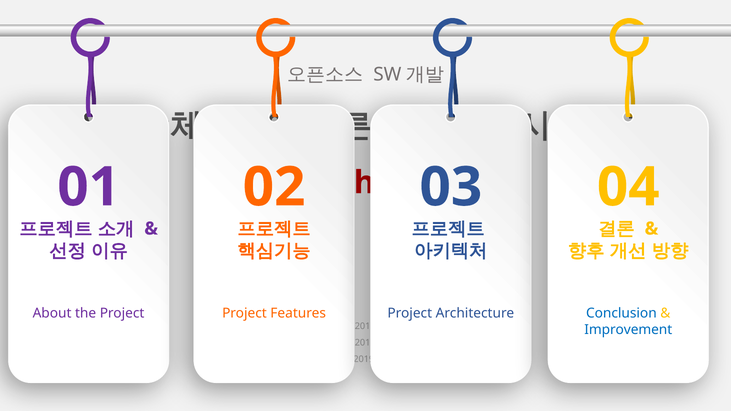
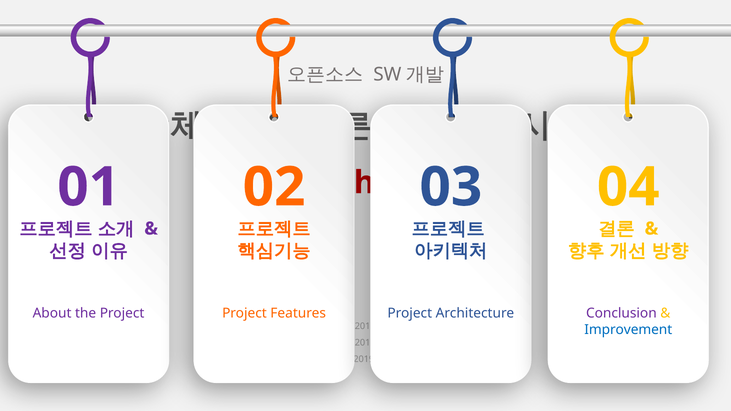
Conclusion colour: blue -> purple
